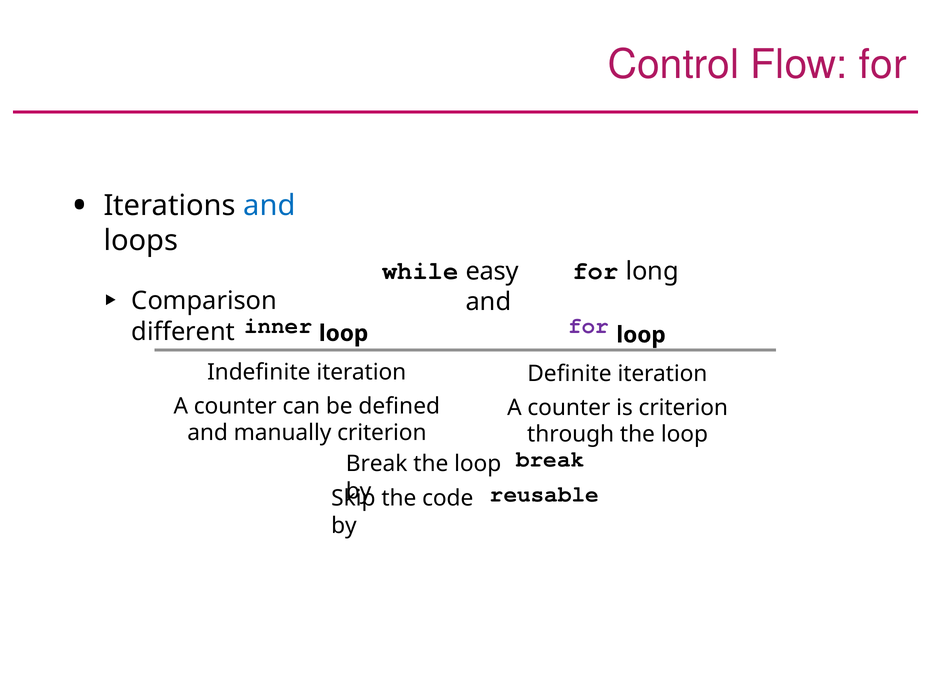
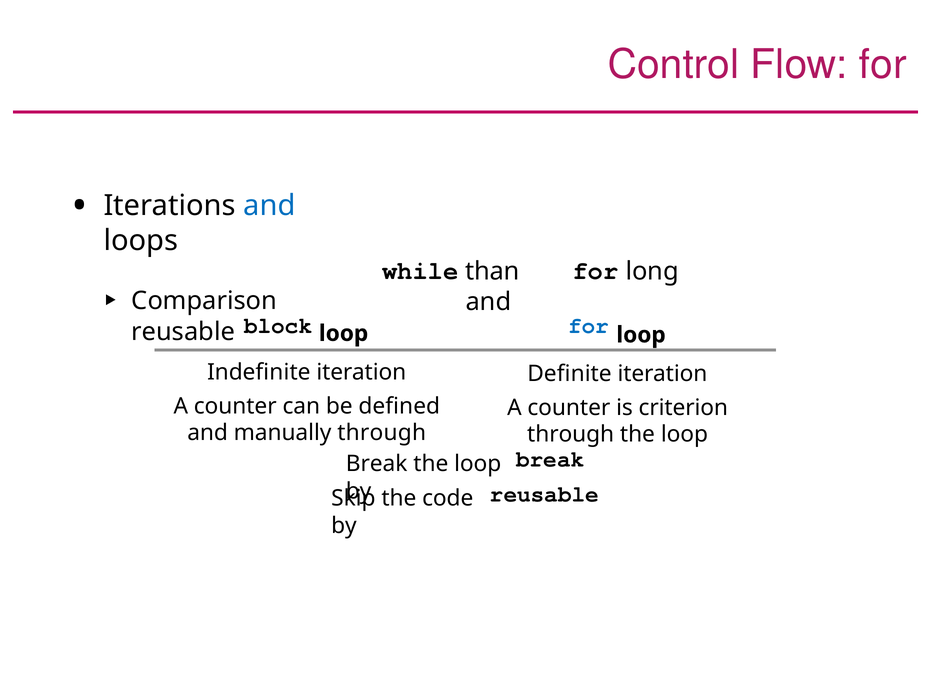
easy: easy -> than
inner: inner -> block
for at (589, 325) colour: purple -> blue
diﬀerent at (183, 331): diﬀerent -> reusable
manually criterion: criterion -> through
